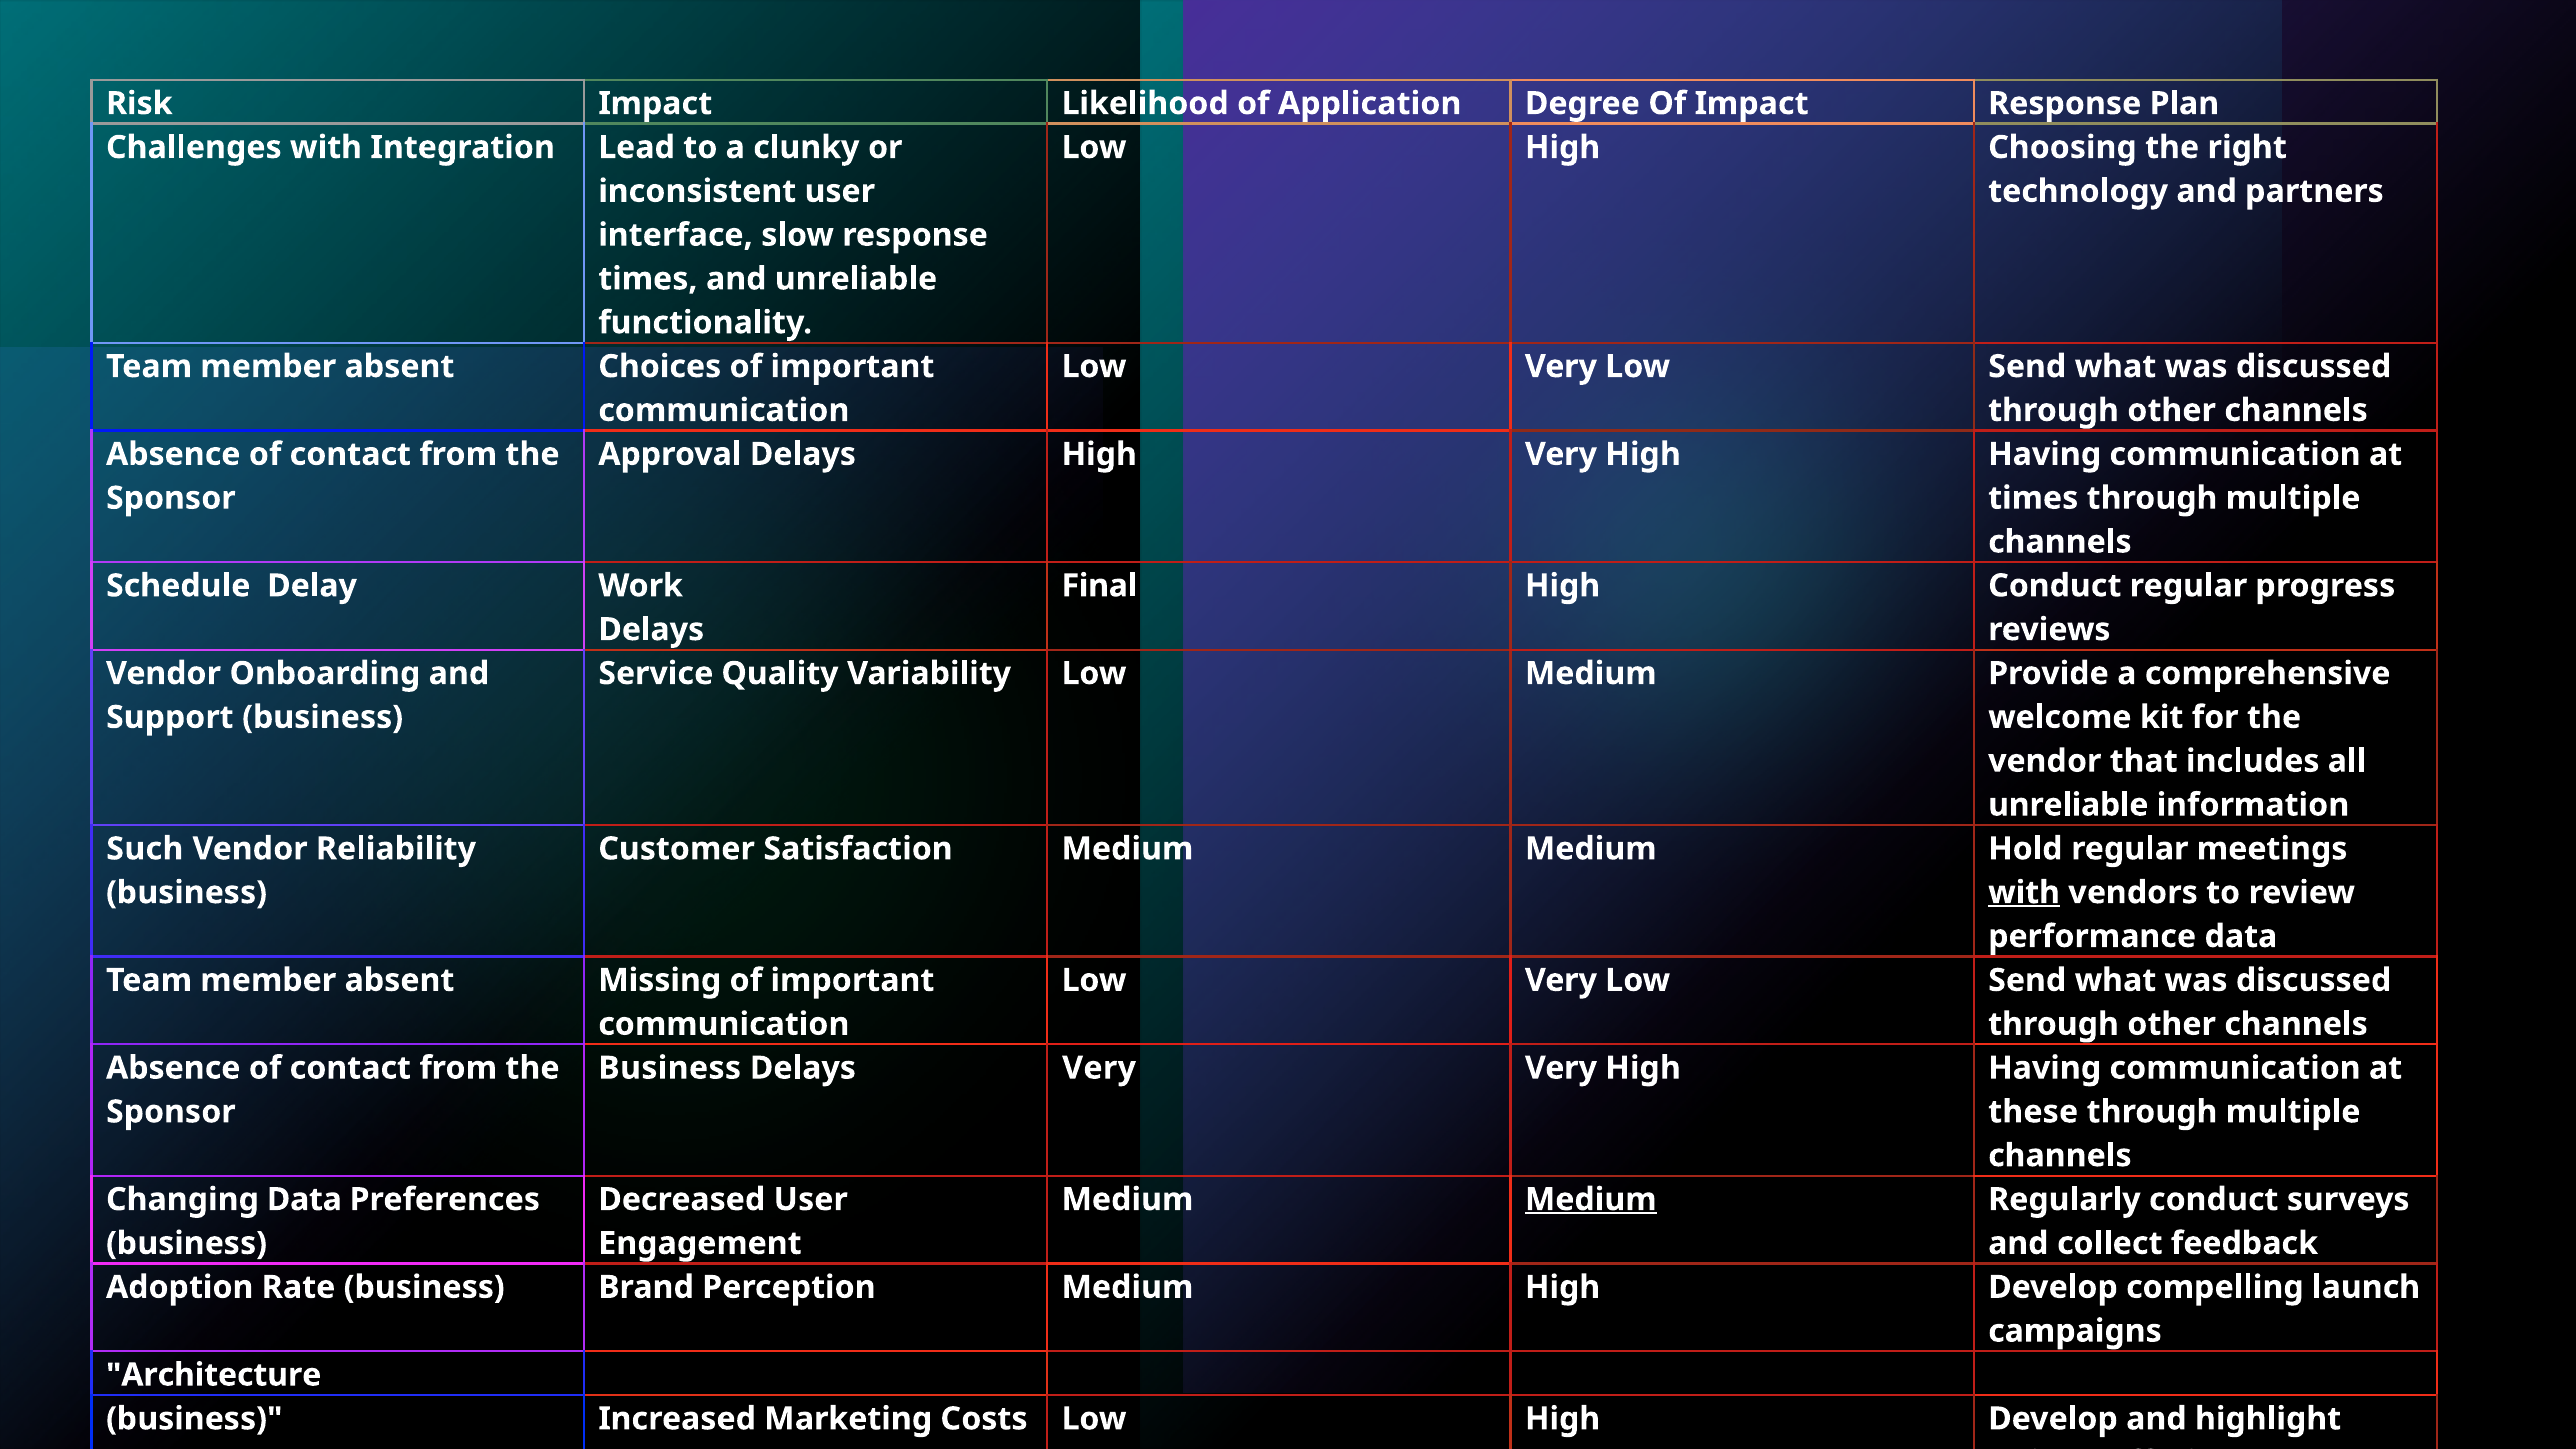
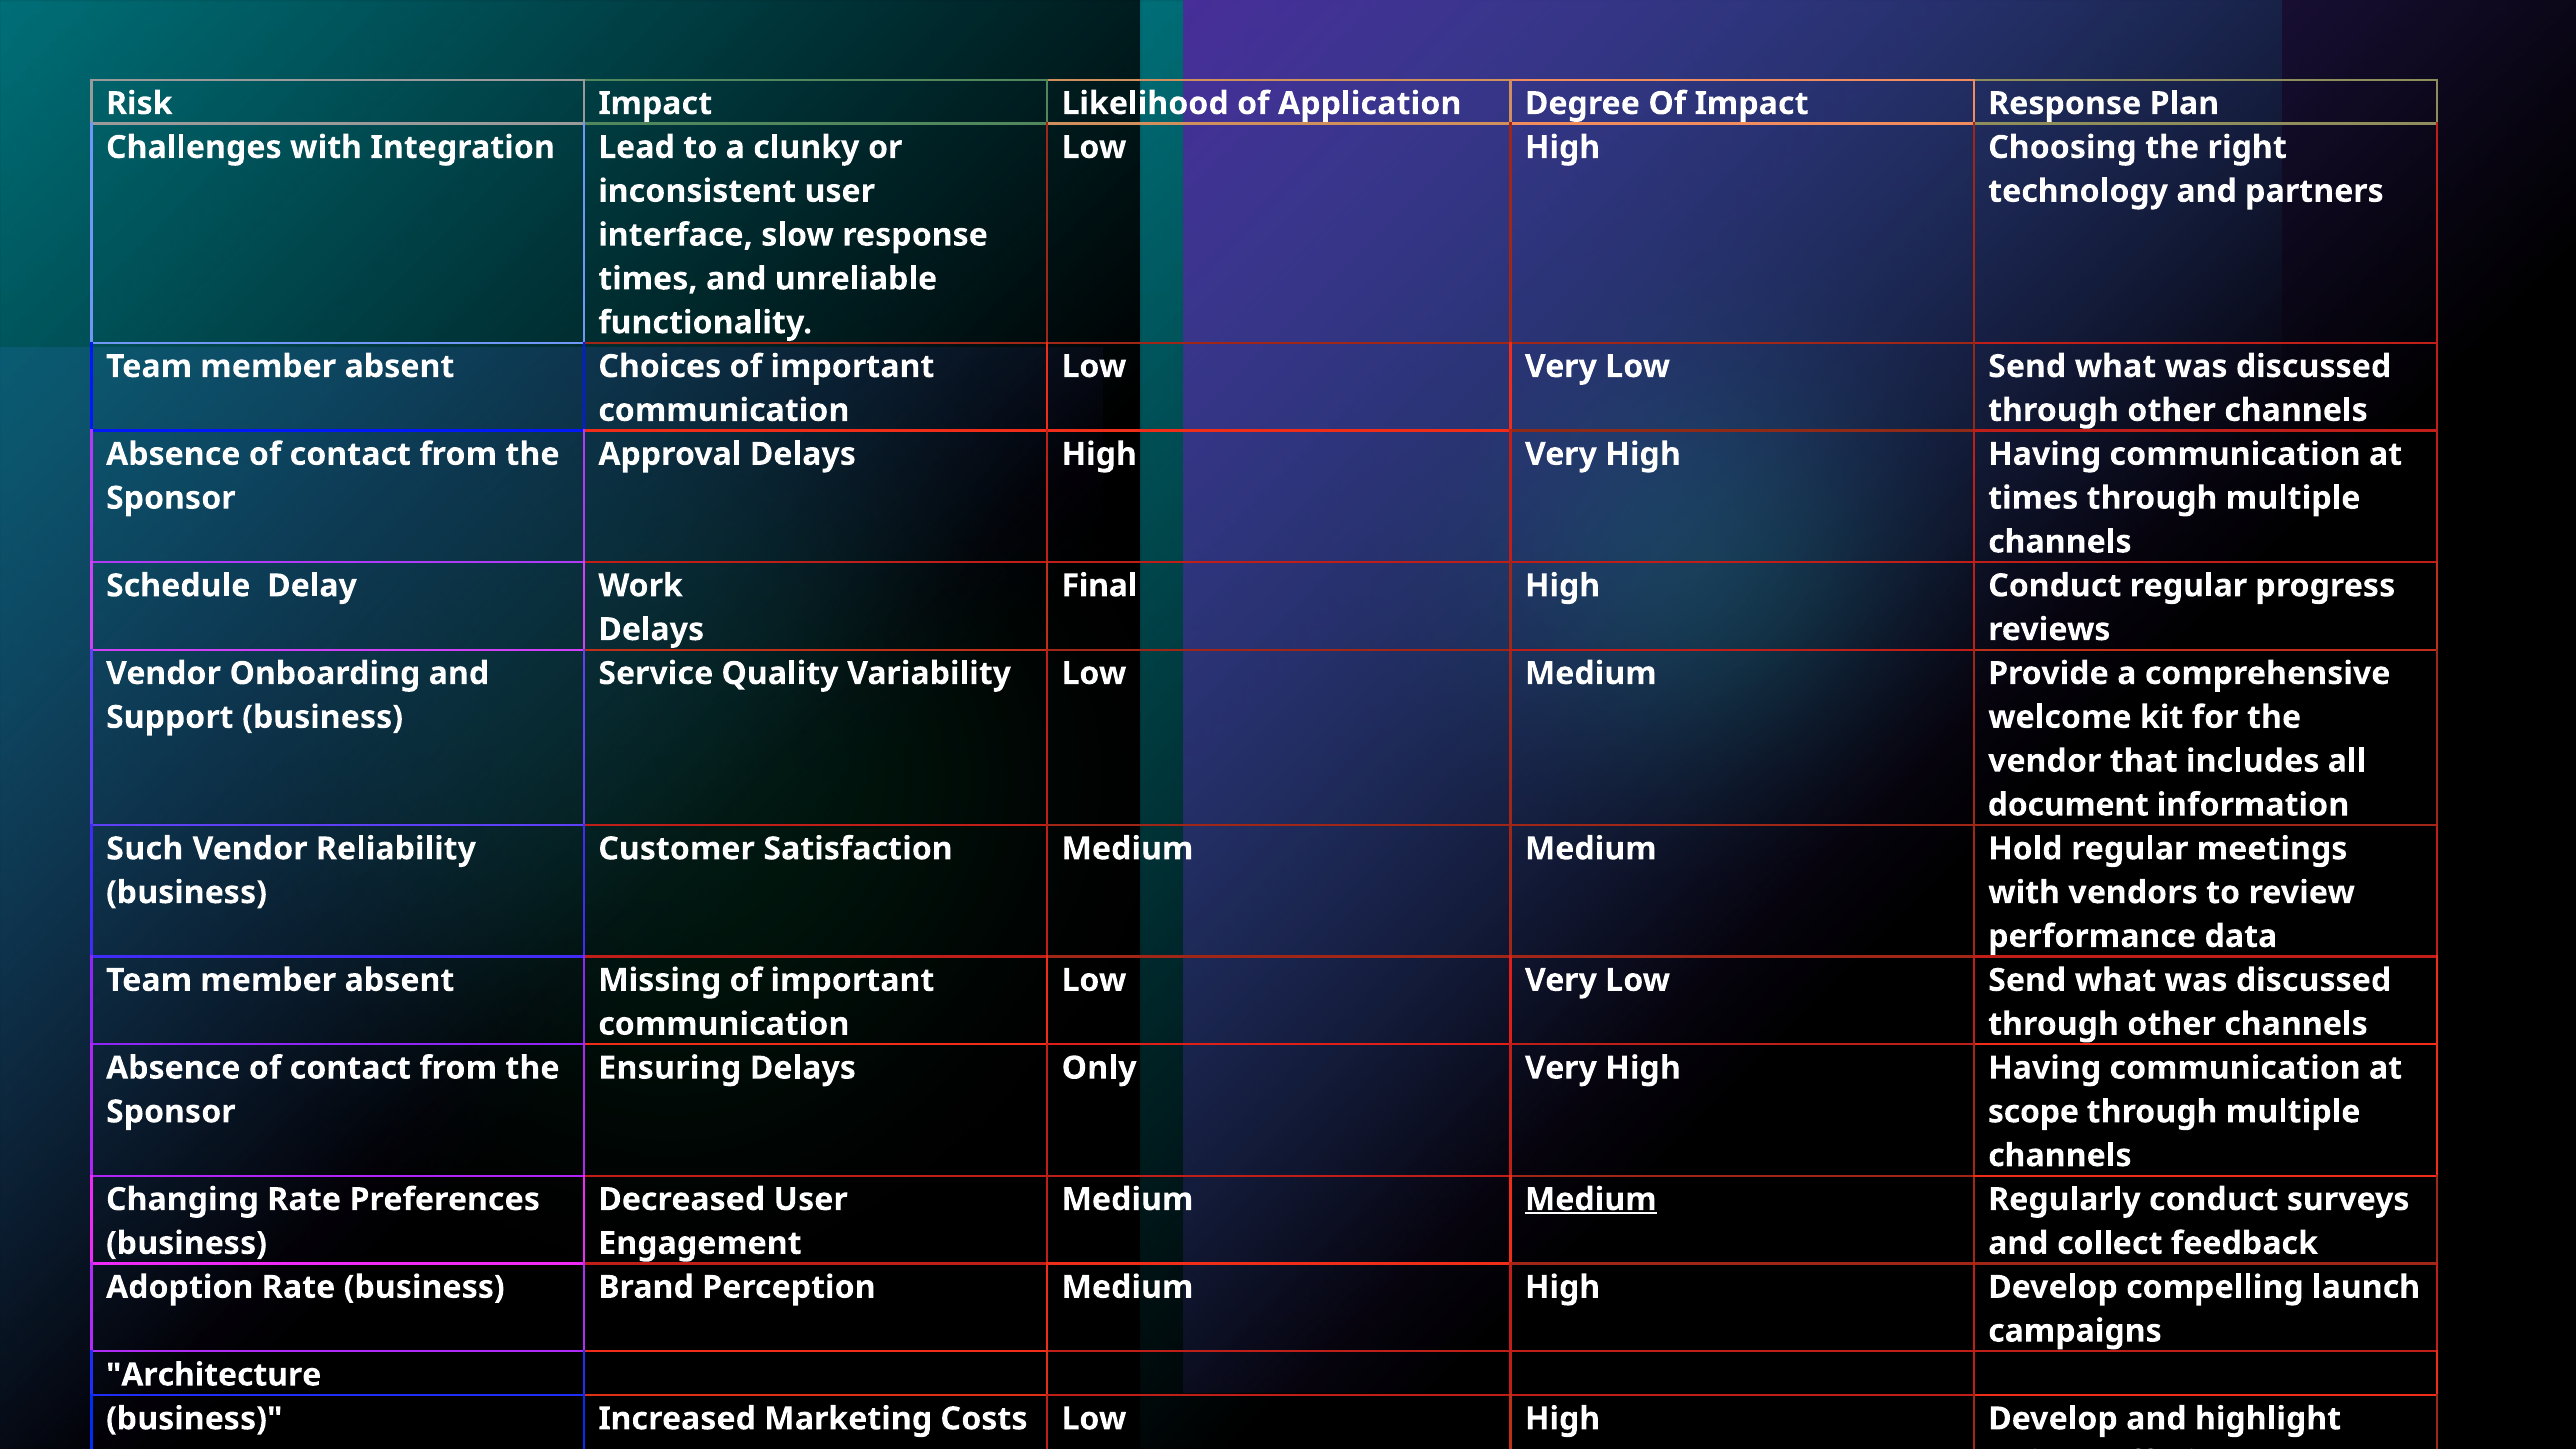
unreliable at (2068, 805): unreliable -> document
with at (2024, 893) underline: present -> none
Business at (670, 1068): Business -> Ensuring
Delays Very: Very -> Only
these: these -> scope
Changing Data: Data -> Rate
